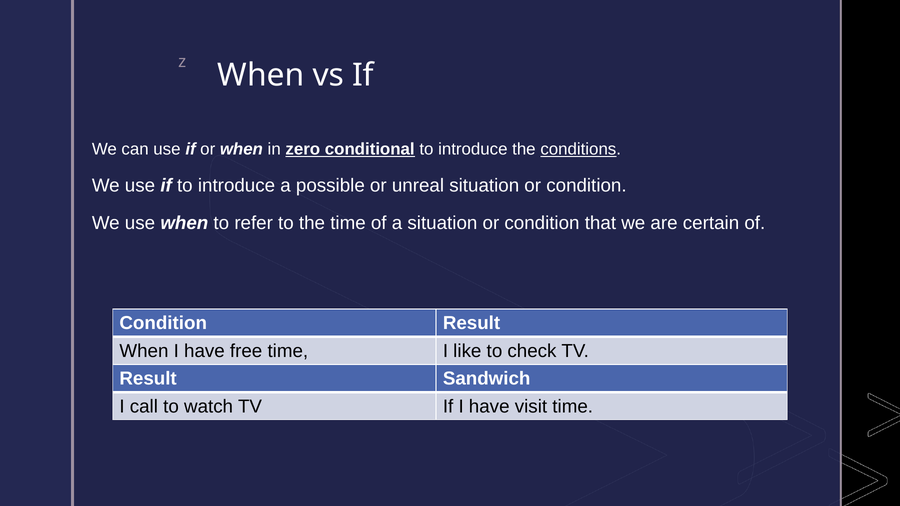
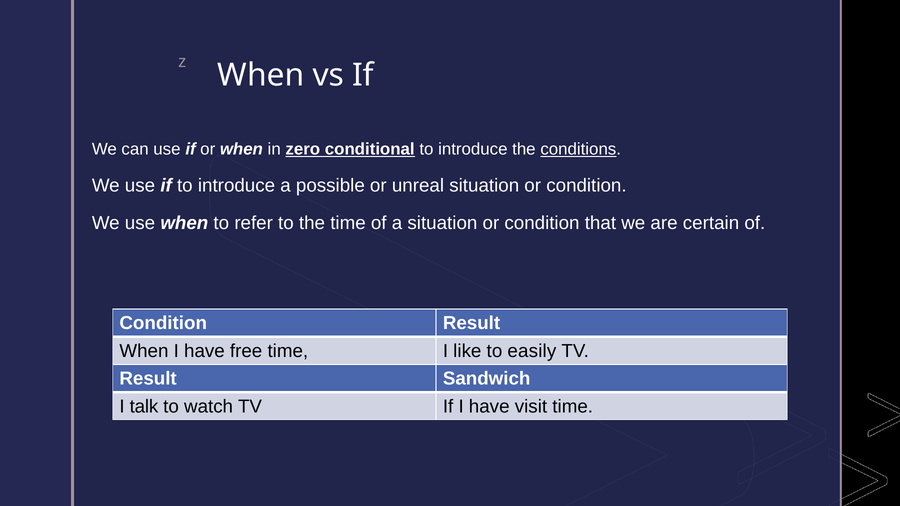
check: check -> easily
call: call -> talk
